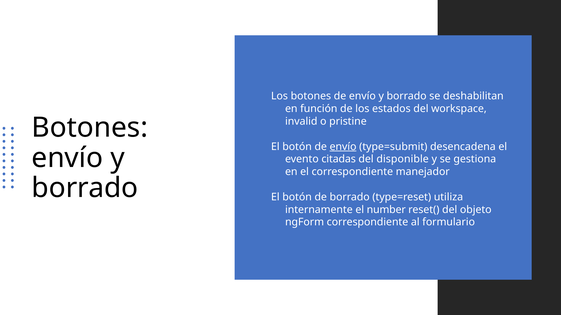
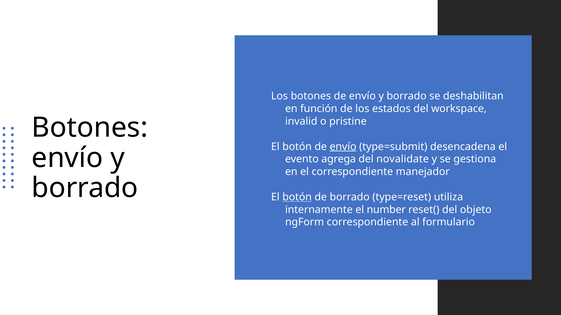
citadas: citadas -> agrega
disponible: disponible -> novalidate
botón at (297, 197) underline: none -> present
